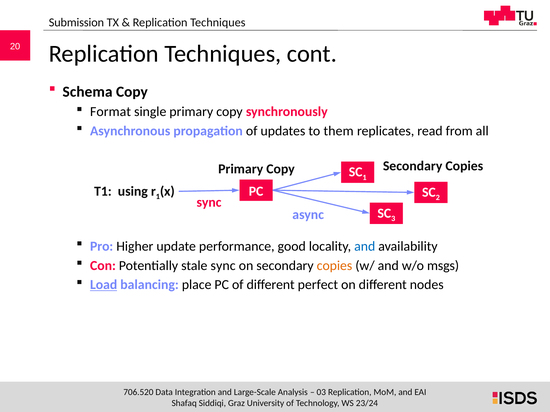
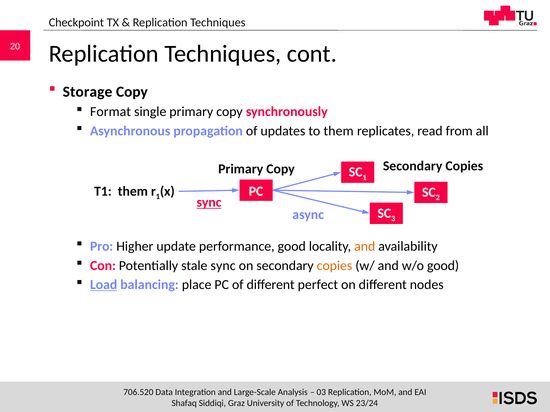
Submission: Submission -> Checkpoint
Schema: Schema -> Storage
T1 using: using -> them
sync at (209, 203) underline: none -> present
and at (365, 247) colour: blue -> orange
w/o msgs: msgs -> good
